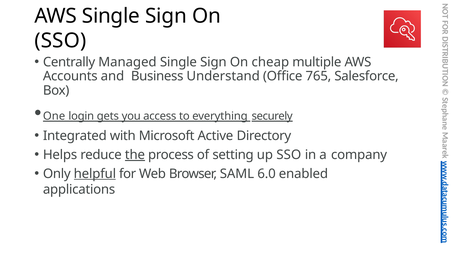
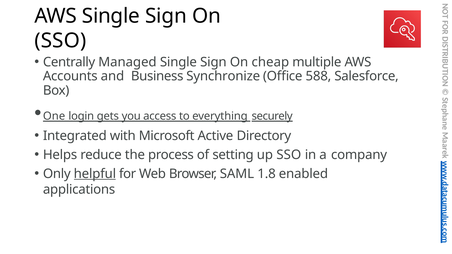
Understand: Understand -> Synchronize
765: 765 -> 588
the underline: present -> none
6.0: 6.0 -> 1.8
